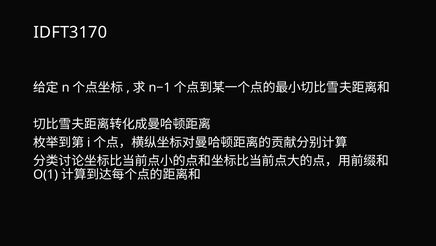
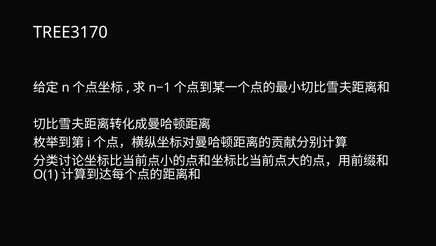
IDFT3170: IDFT3170 -> TREE3170
